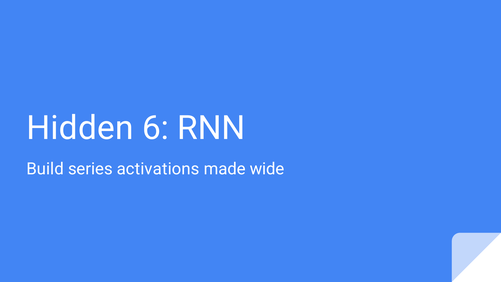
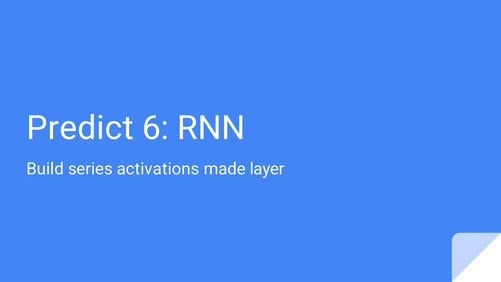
Hidden: Hidden -> Predict
wide: wide -> layer
